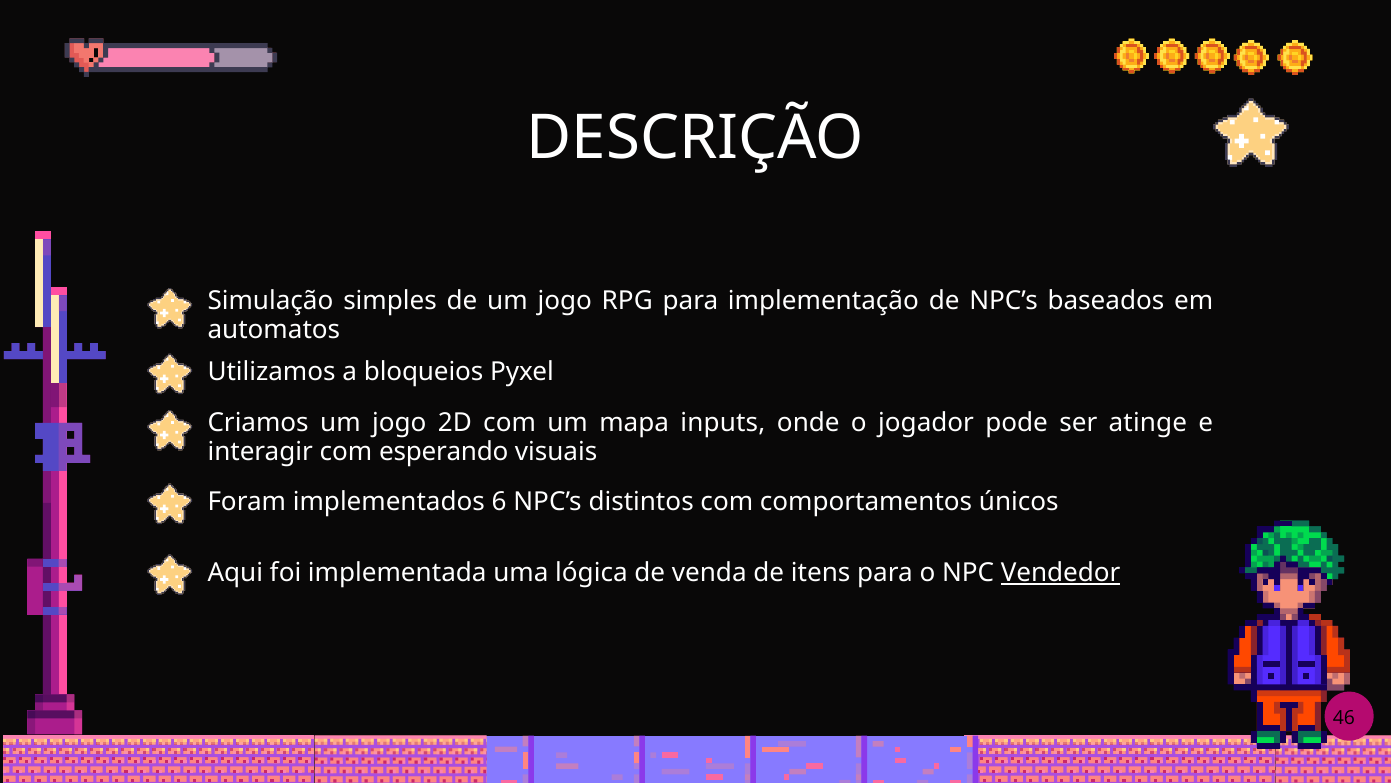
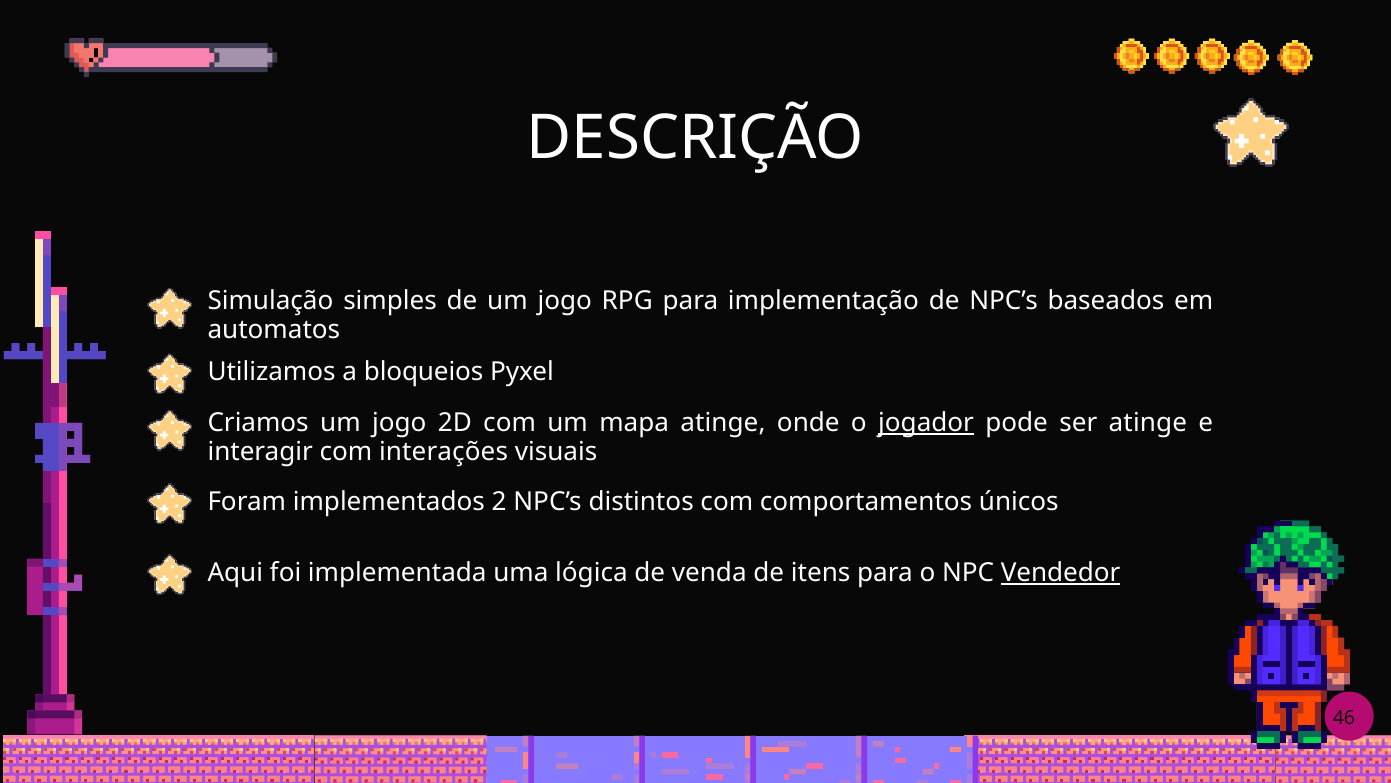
mapa inputs: inputs -> atinge
jogador underline: none -> present
esperando: esperando -> interações
6: 6 -> 2
